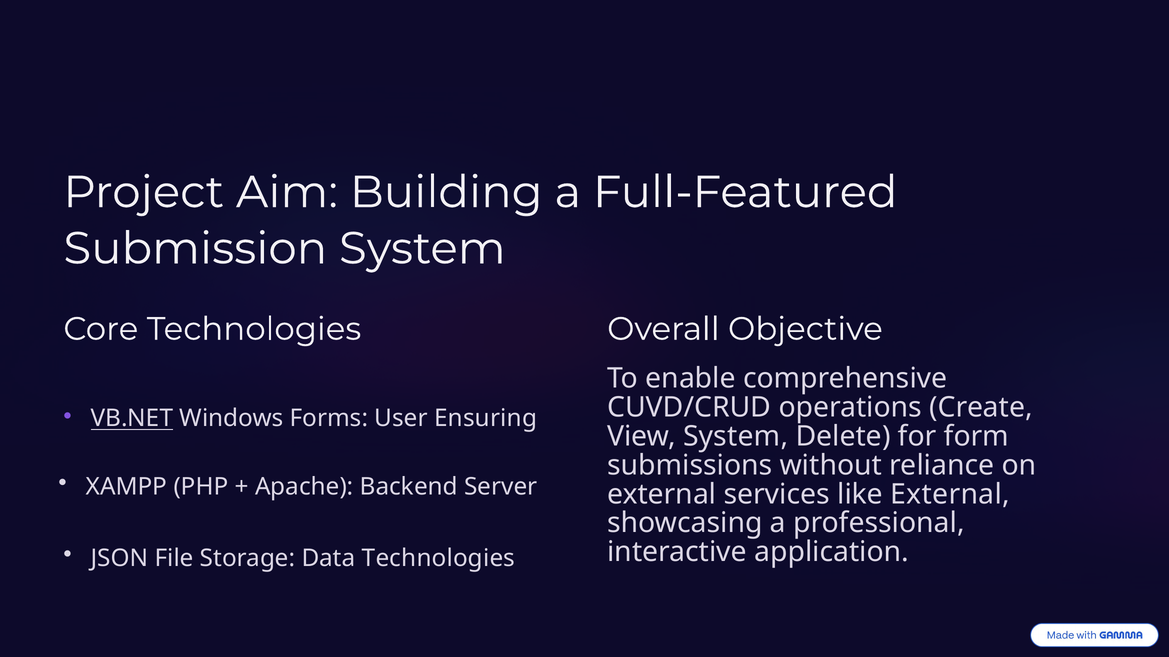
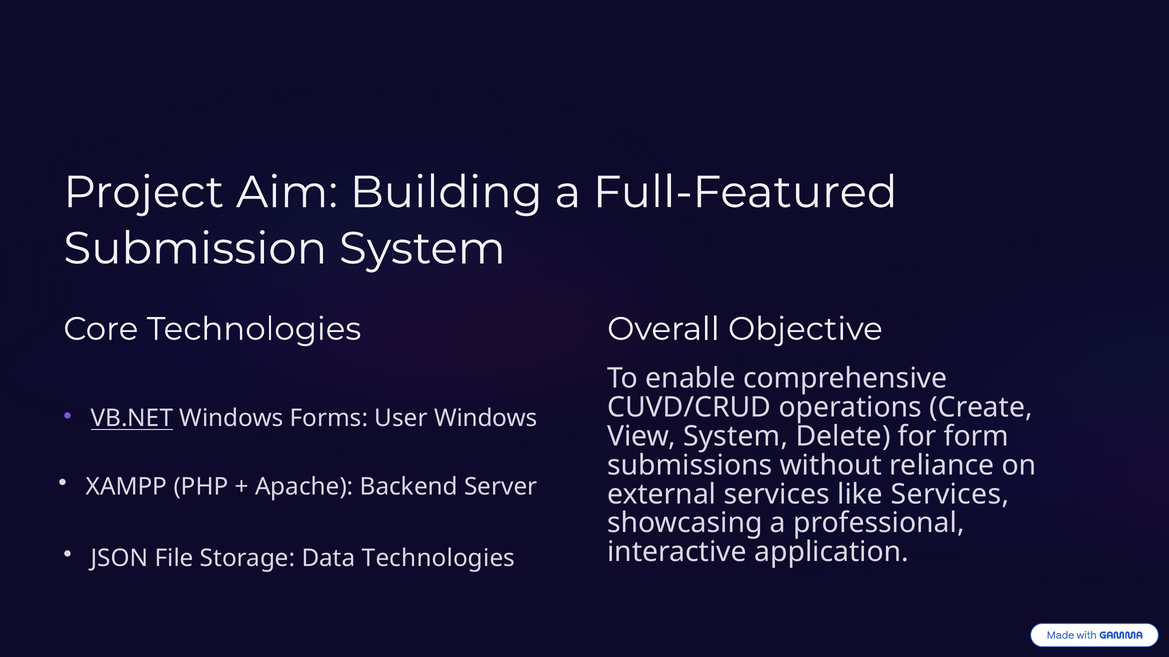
User Ensuring: Ensuring -> Windows
like External: External -> Services
